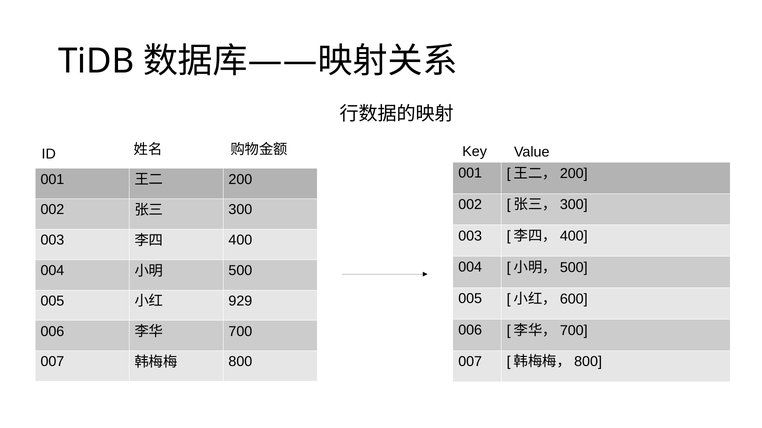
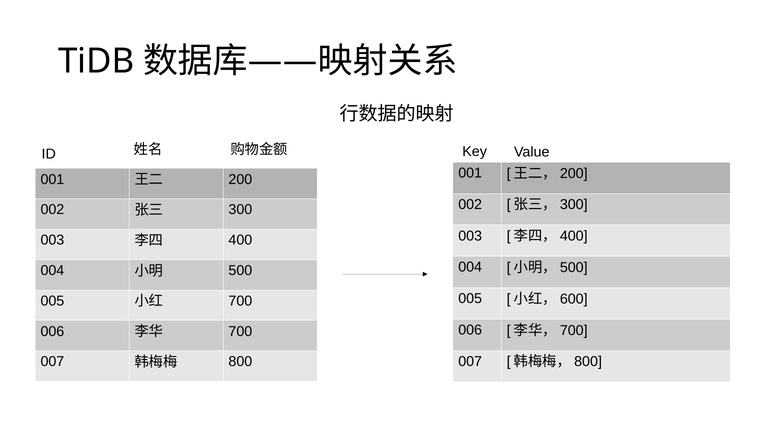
929 at (240, 301): 929 -> 700
